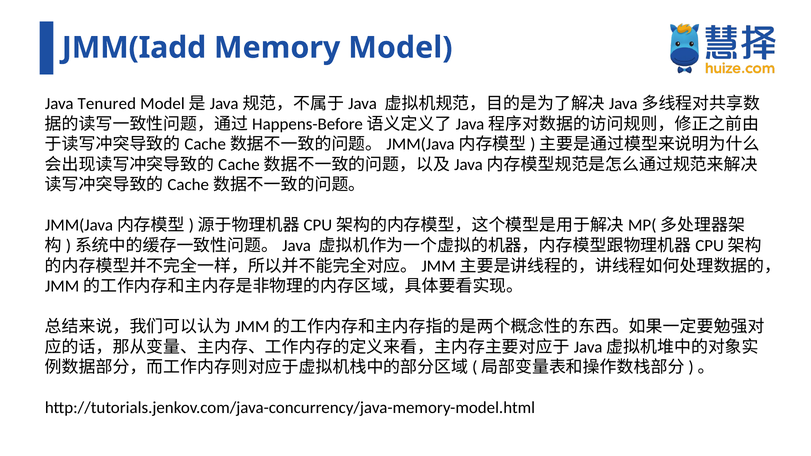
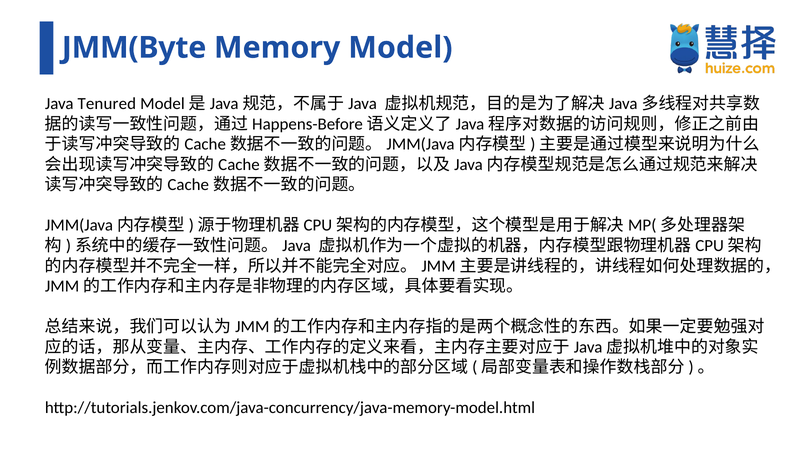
JMM(Iadd: JMM(Iadd -> JMM(Byte
